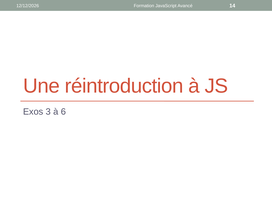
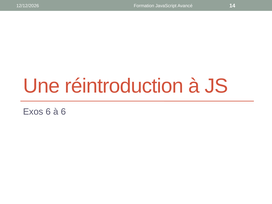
Exos 3: 3 -> 6
